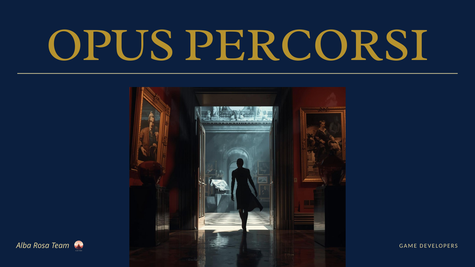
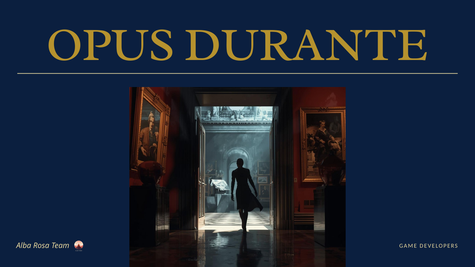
PERCORSI: PERCORSI -> DURANTE
